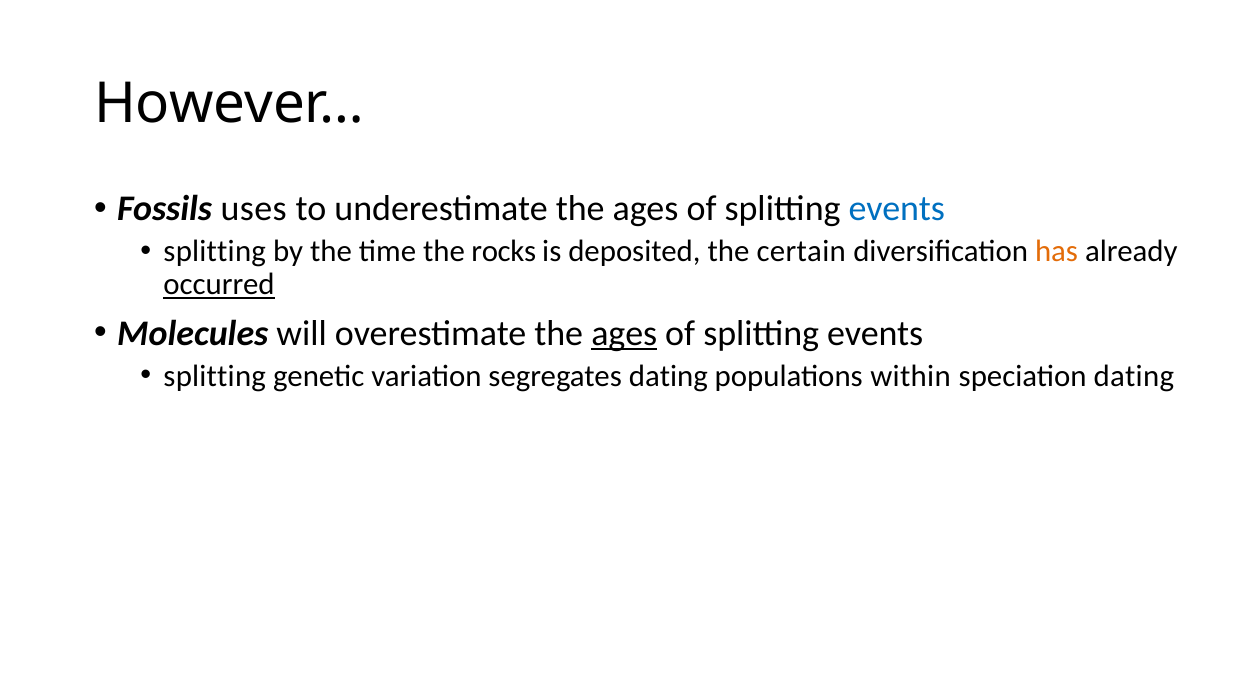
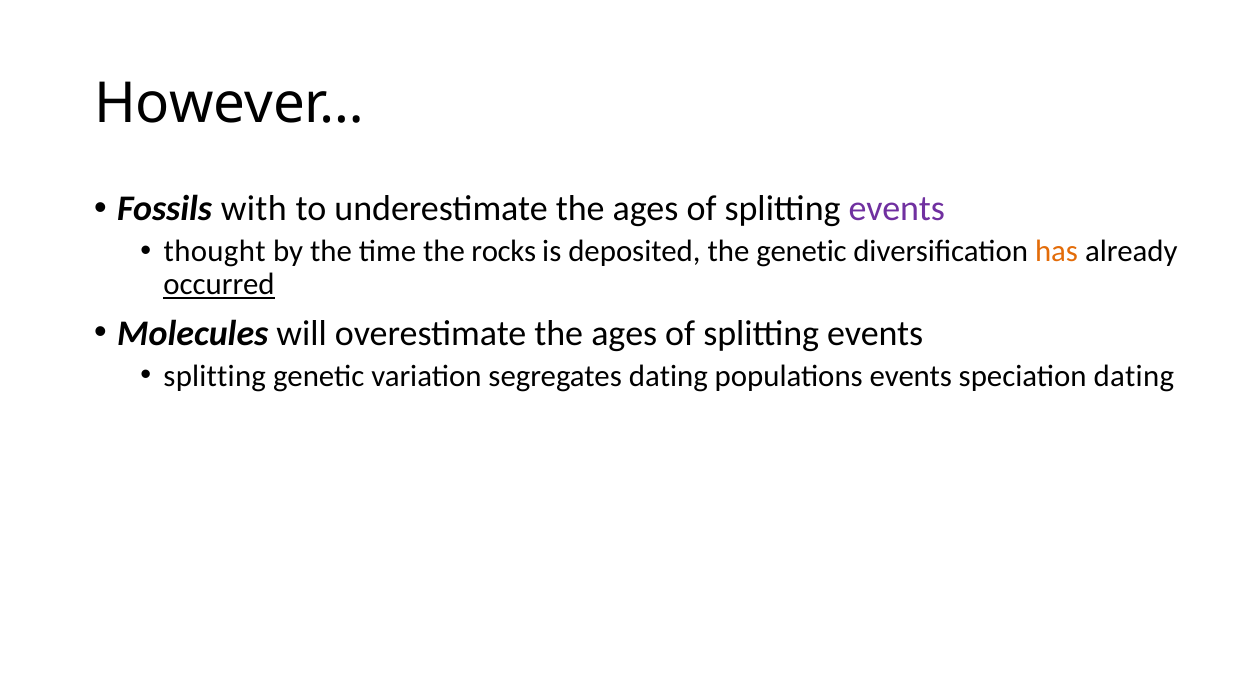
uses: uses -> with
events at (897, 209) colour: blue -> purple
splitting at (215, 251): splitting -> thought
the certain: certain -> genetic
ages at (624, 333) underline: present -> none
populations within: within -> events
